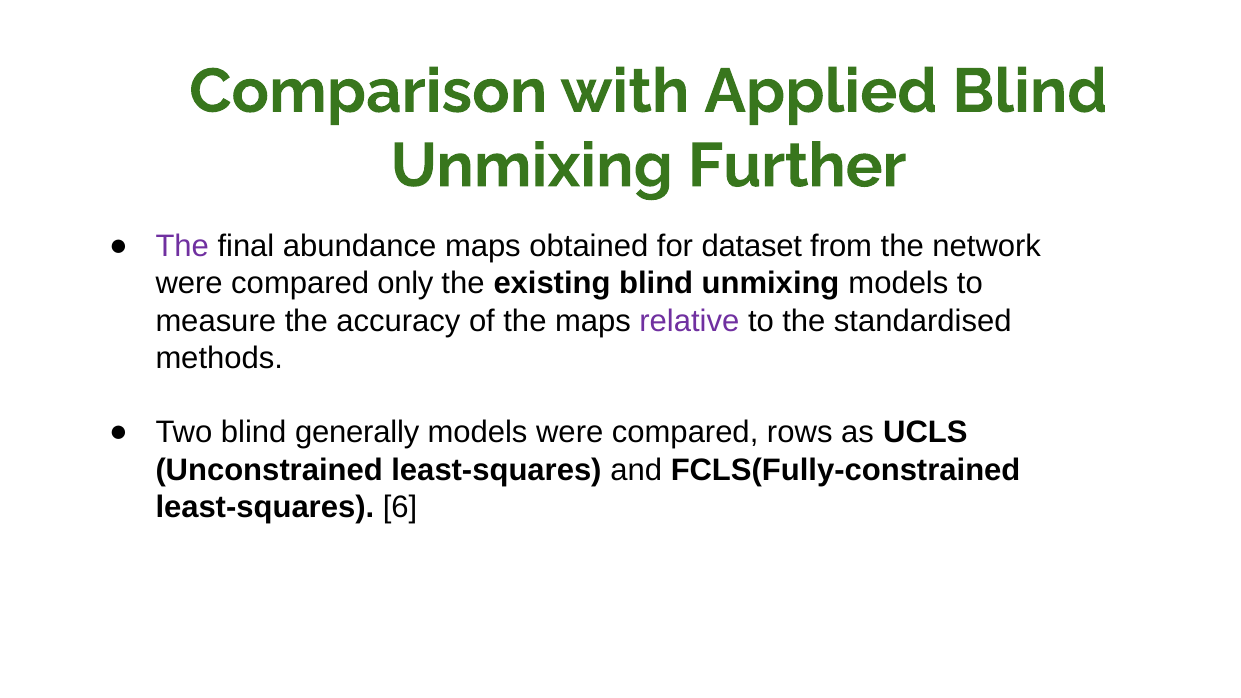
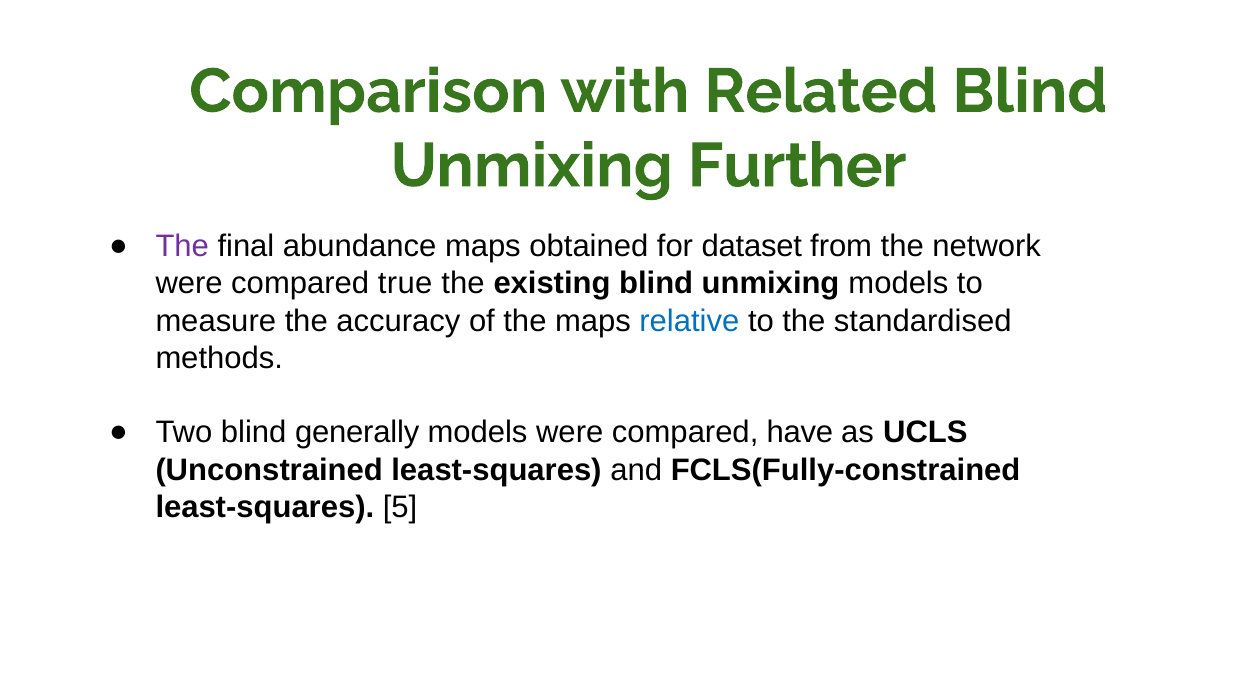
Applied: Applied -> Related
only: only -> true
relative colour: purple -> blue
rows: rows -> have
6: 6 -> 5
